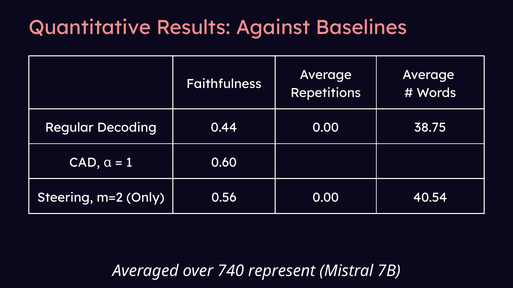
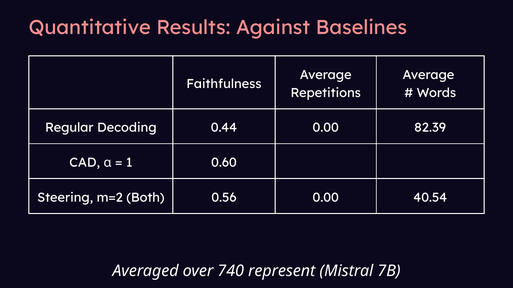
38.75: 38.75 -> 82.39
Only: Only -> Both
